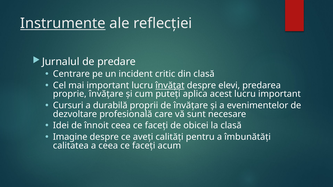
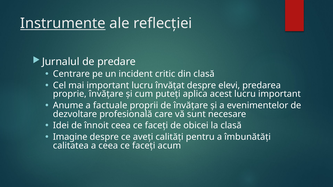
învățat underline: present -> none
Cursuri: Cursuri -> Anume
durabilă: durabilă -> factuale
